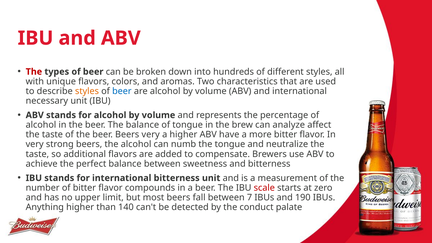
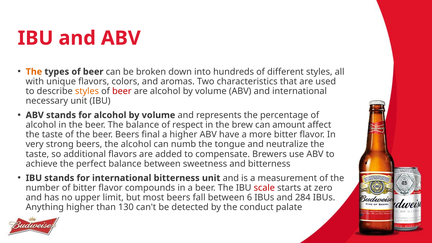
The at (34, 72) colour: red -> orange
beer at (122, 91) colour: blue -> red
of tongue: tongue -> respect
analyze: analyze -> amount
Beers very: very -> final
7: 7 -> 6
190: 190 -> 284
140: 140 -> 130
